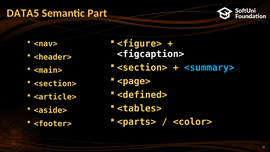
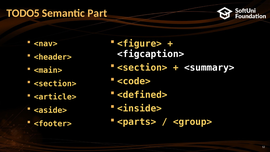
DATA5: DATA5 -> TODO5
<summary> colour: light blue -> white
<page>: <page> -> <code>
<tables>: <tables> -> <inside>
<color>: <color> -> <group>
